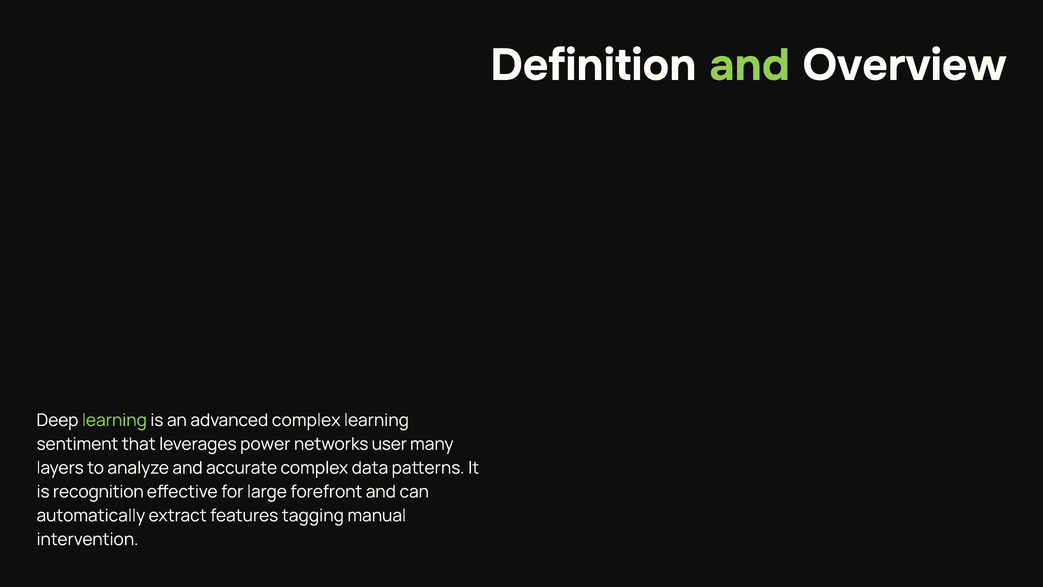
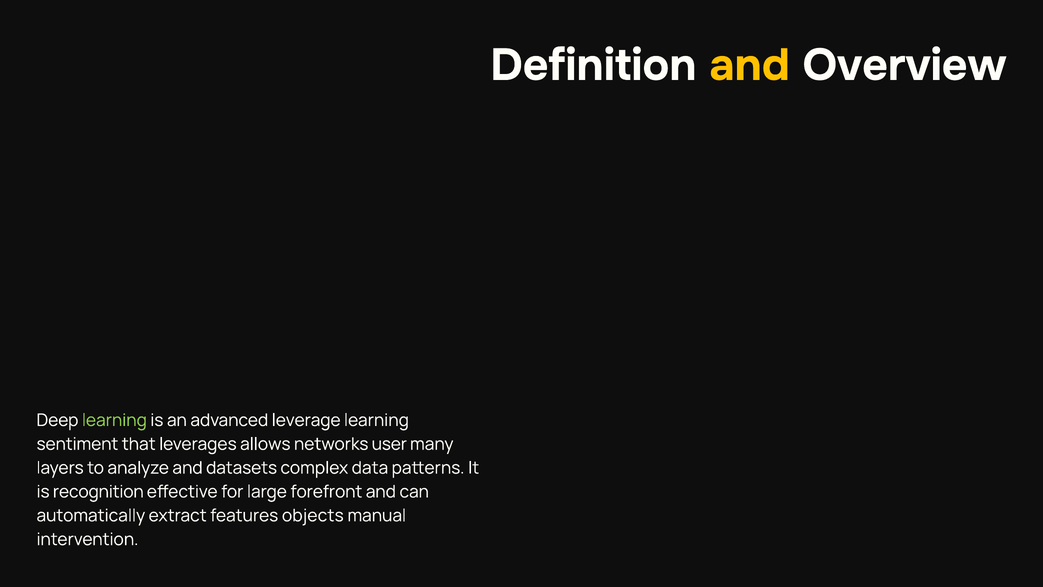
and at (750, 65) colour: light green -> yellow
advanced complex: complex -> leverage
power: power -> allows
accurate: accurate -> datasets
tagging: tagging -> objects
